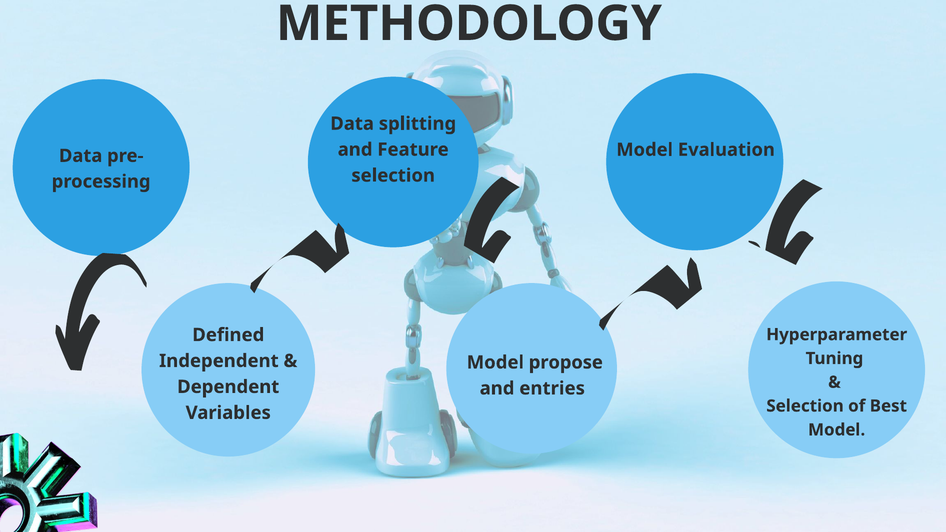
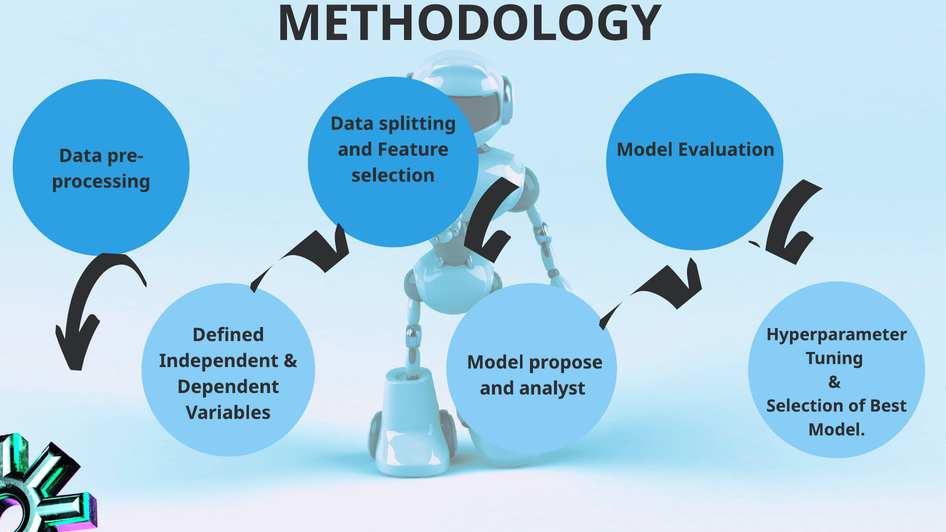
entries: entries -> analyst
